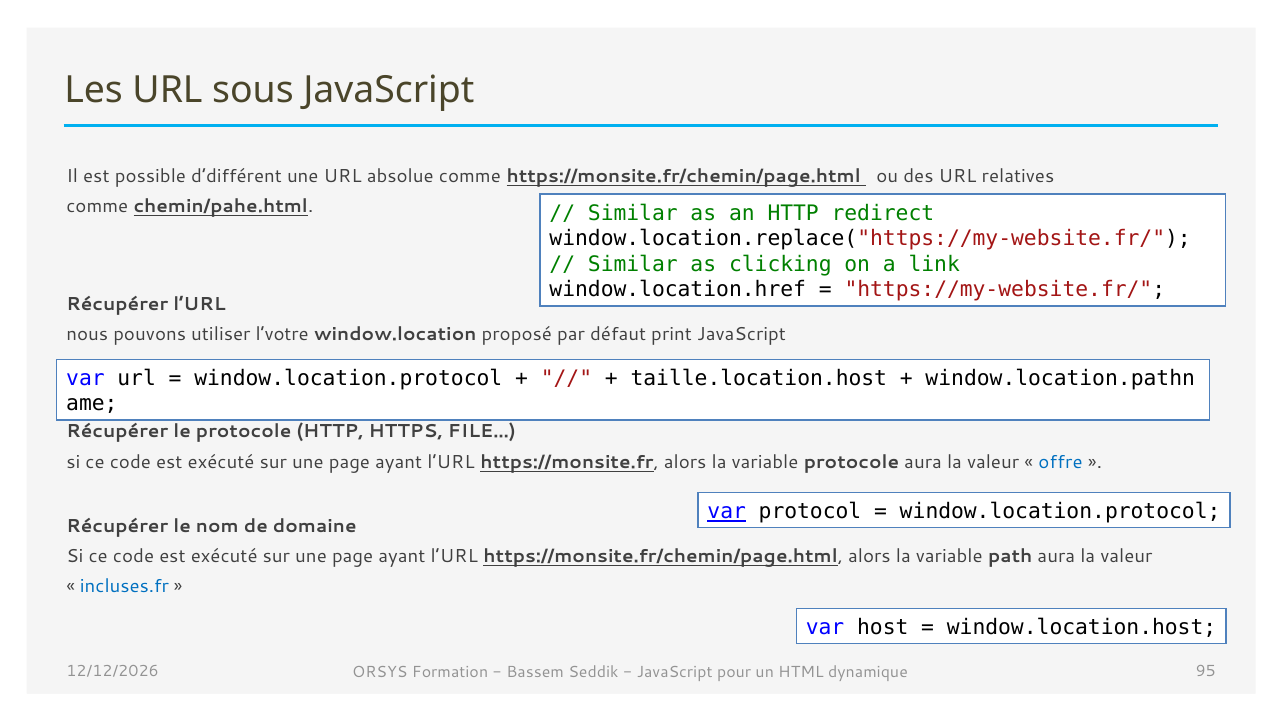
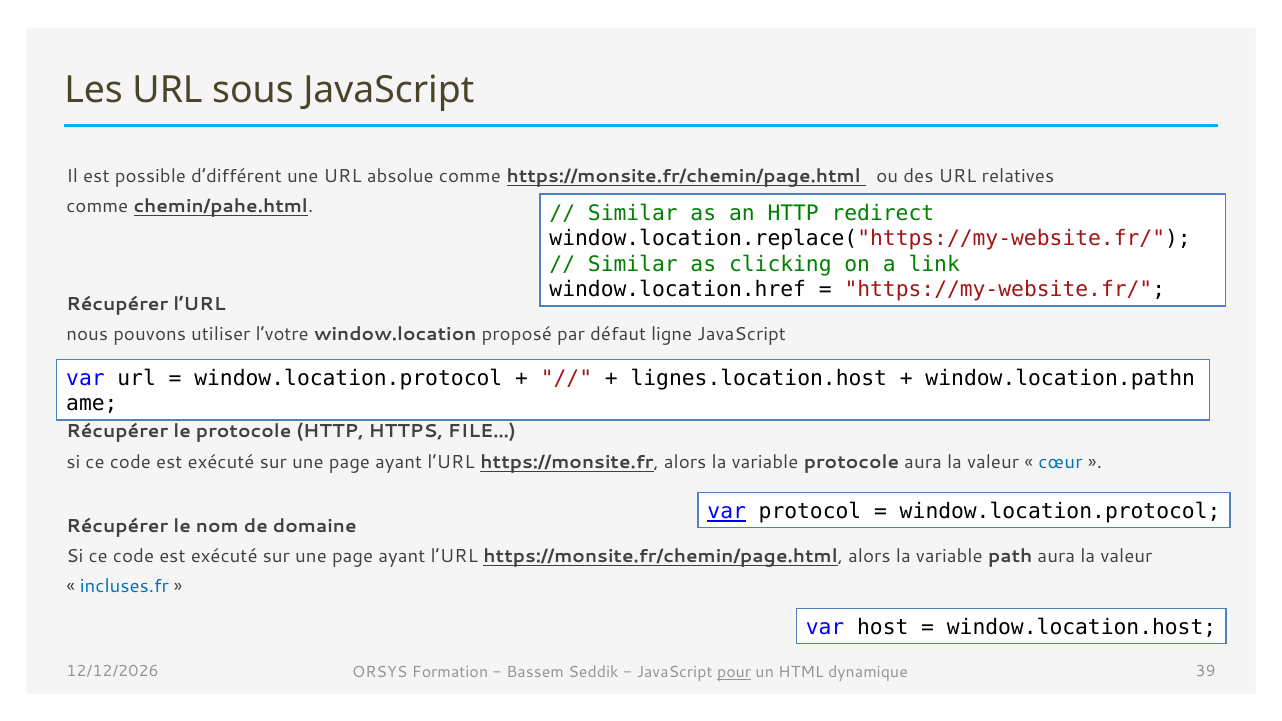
print: print -> ligne
taille.location.host: taille.location.host -> lignes.location.host
offre: offre -> cœur
pour underline: none -> present
95: 95 -> 39
